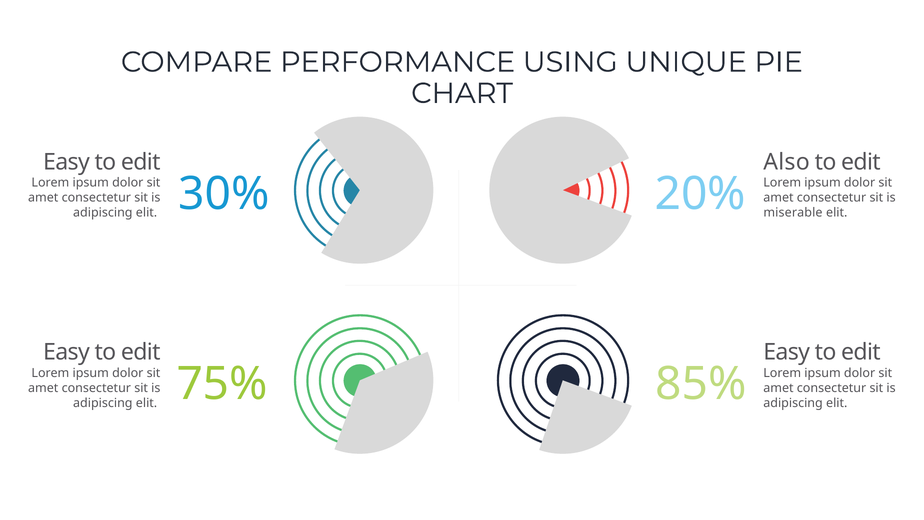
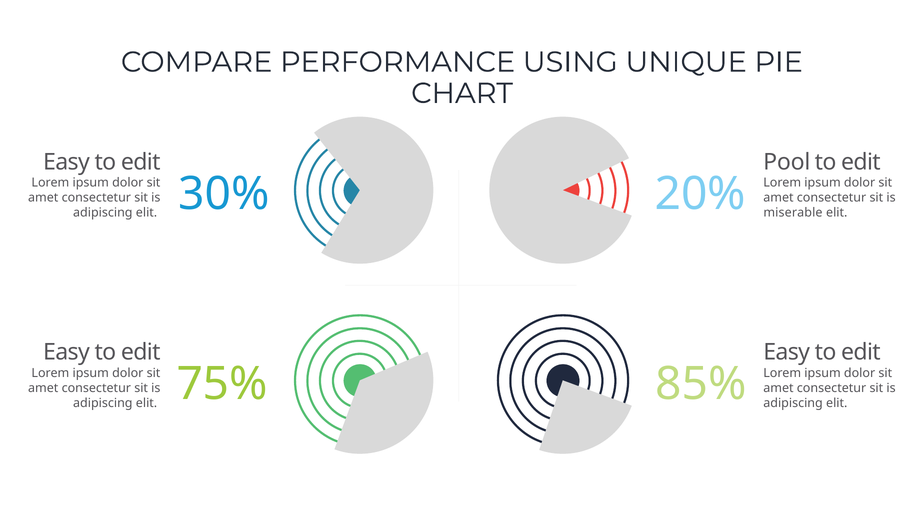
Also: Also -> Pool
